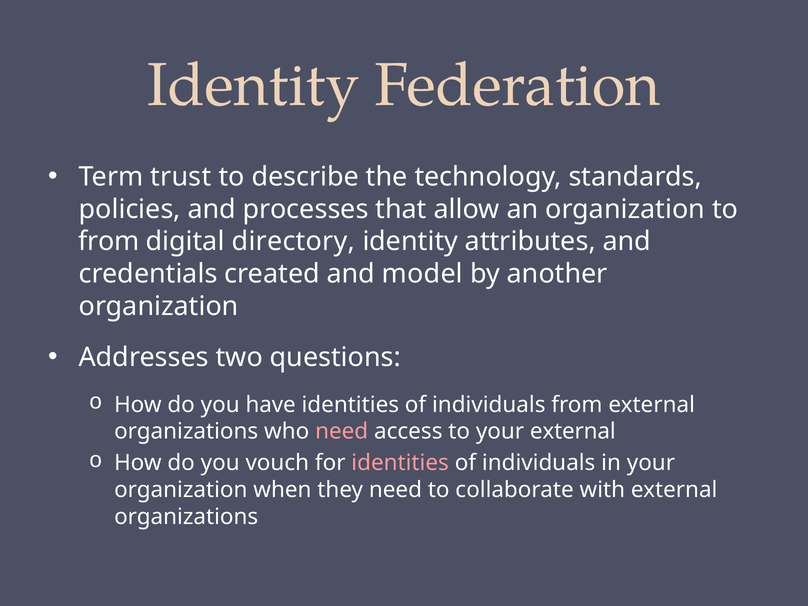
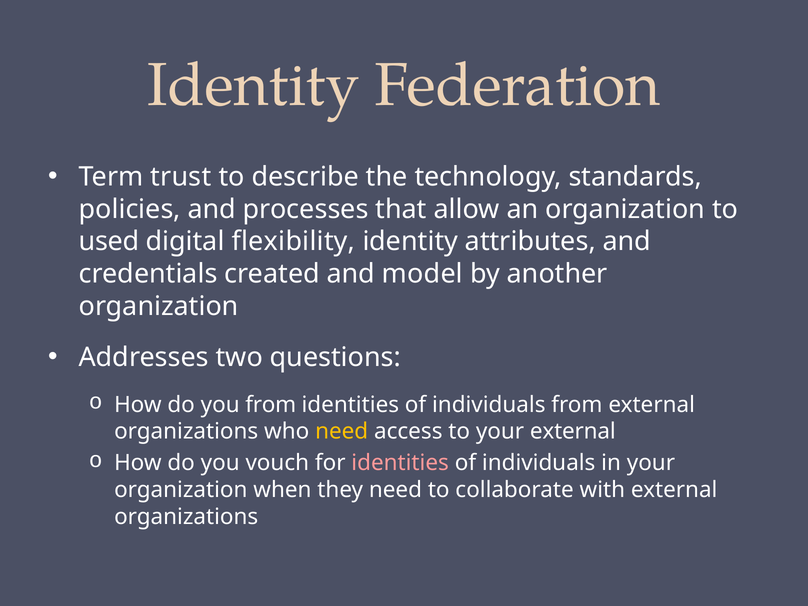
from at (109, 242): from -> used
directory: directory -> flexibility
you have: have -> from
need at (342, 432) colour: pink -> yellow
